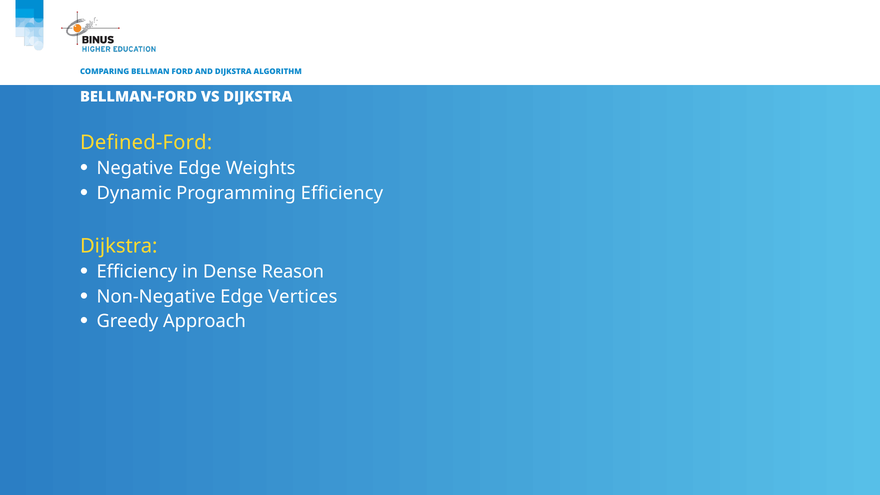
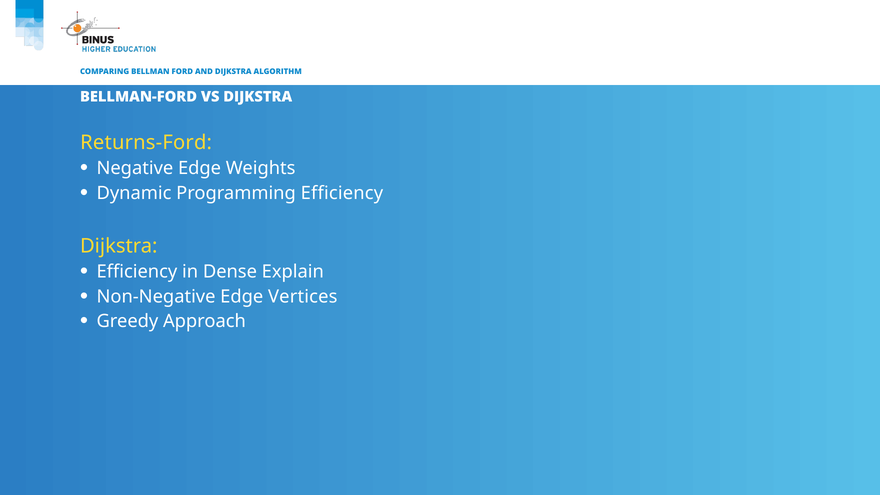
Defined-Ford: Defined-Ford -> Returns-Ford
Reason: Reason -> Explain
